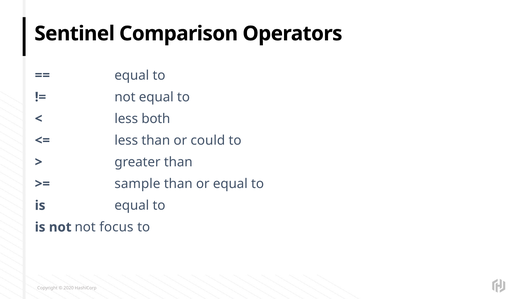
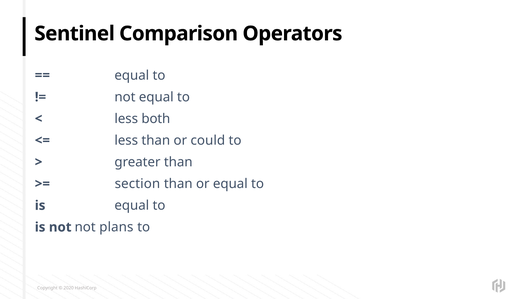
sample: sample -> section
focus: focus -> plans
